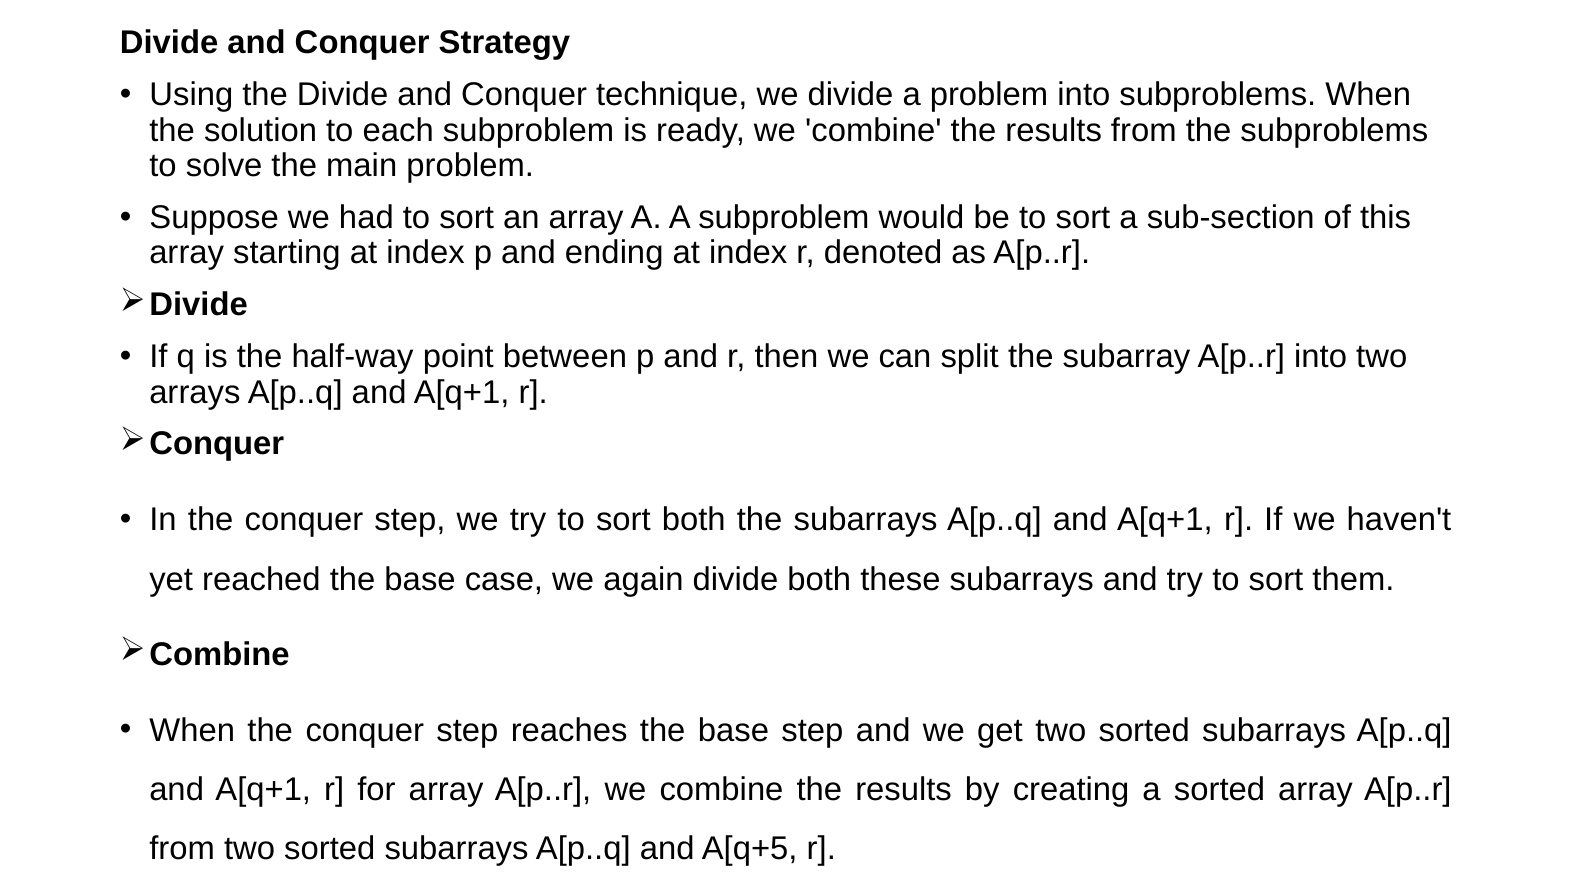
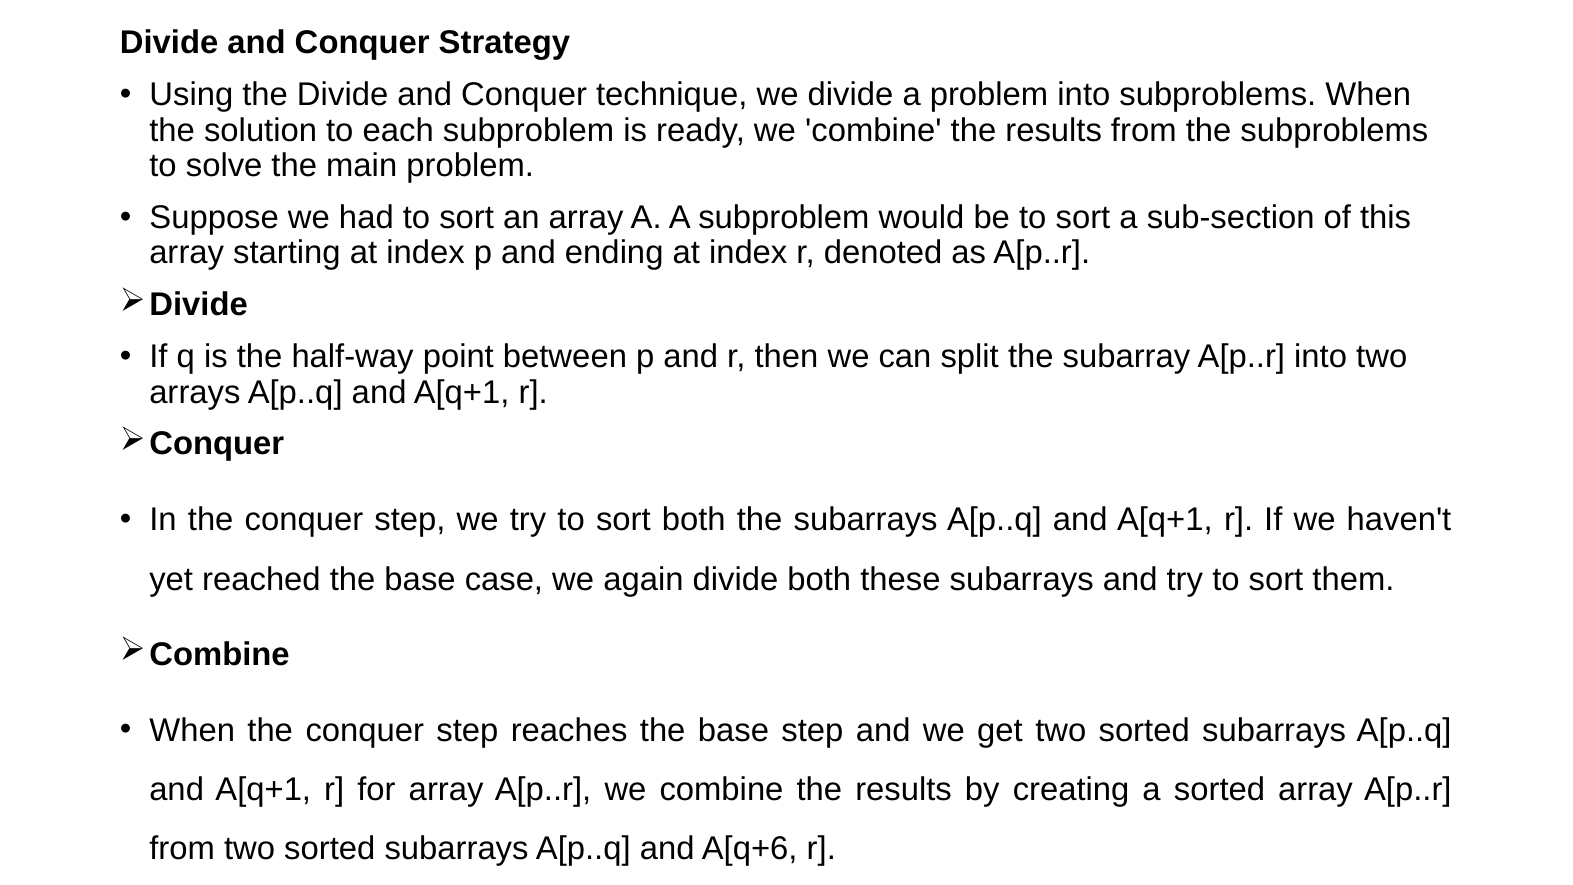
A[q+5: A[q+5 -> A[q+6
